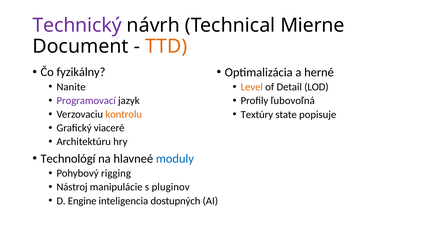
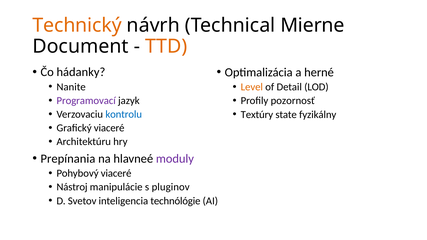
Technický colour: purple -> orange
fyzikálny: fyzikálny -> hádanky
ľubovoľná: ľubovoľná -> pozornosť
kontrolu colour: orange -> blue
popisuje: popisuje -> fyzikálny
Technológí: Technológí -> Prepínania
moduly colour: blue -> purple
Pohybový rigging: rigging -> viaceré
Engine: Engine -> Svetov
dostupných: dostupných -> technólógie
